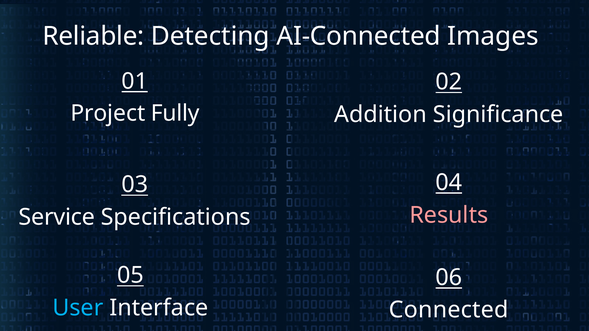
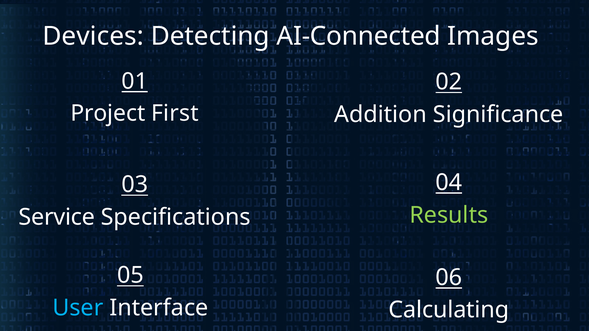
Reliable: Reliable -> Devices
Fully: Fully -> First
Results colour: pink -> light green
Connected: Connected -> Calculating
